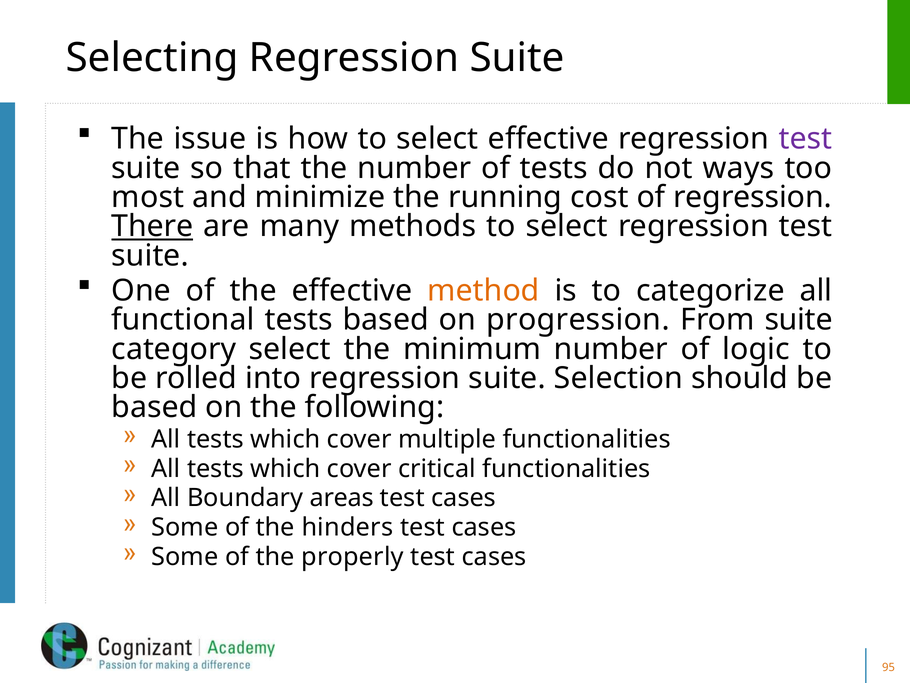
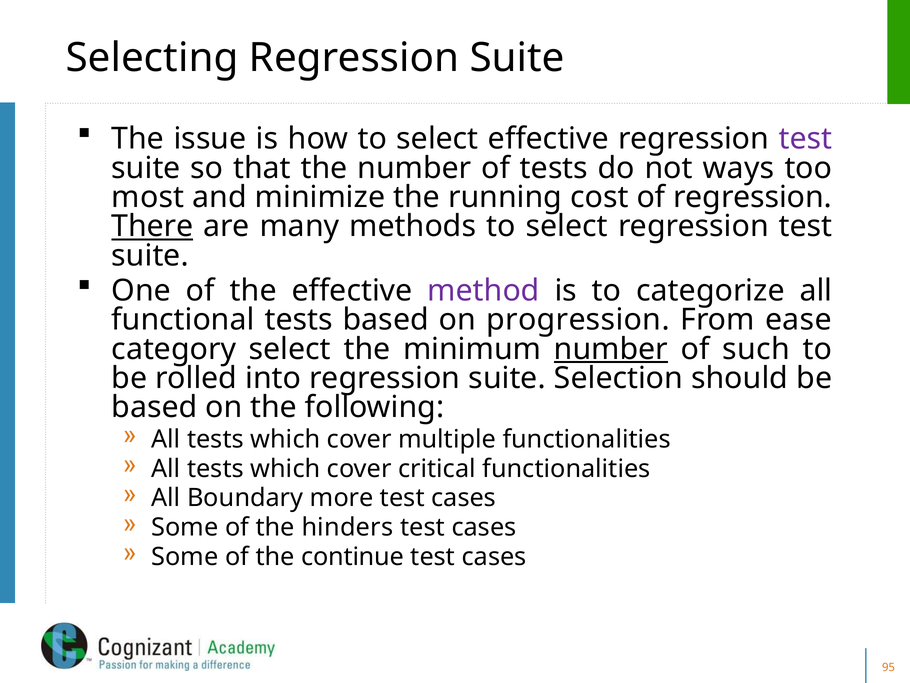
method colour: orange -> purple
From suite: suite -> ease
number at (611, 349) underline: none -> present
logic: logic -> such
areas: areas -> more
properly: properly -> continue
